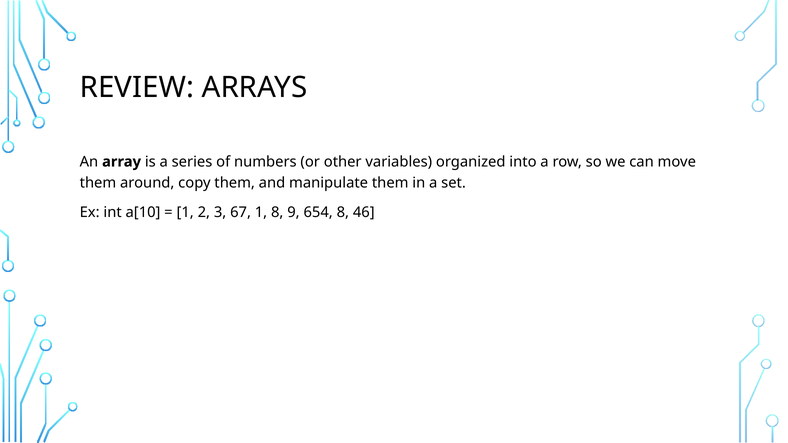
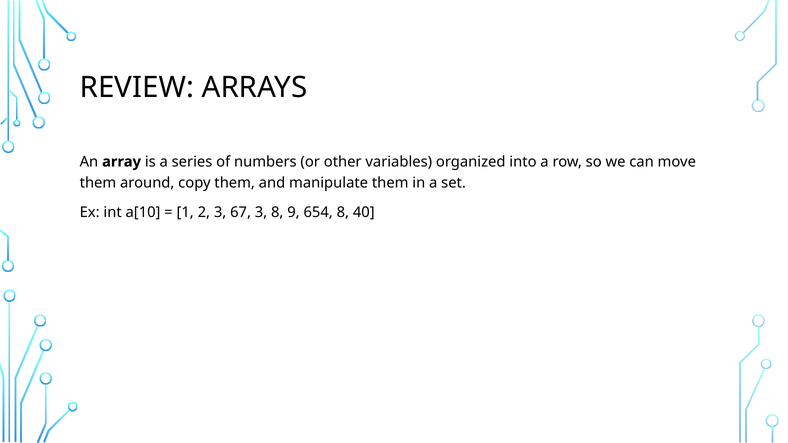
67 1: 1 -> 3
46: 46 -> 40
